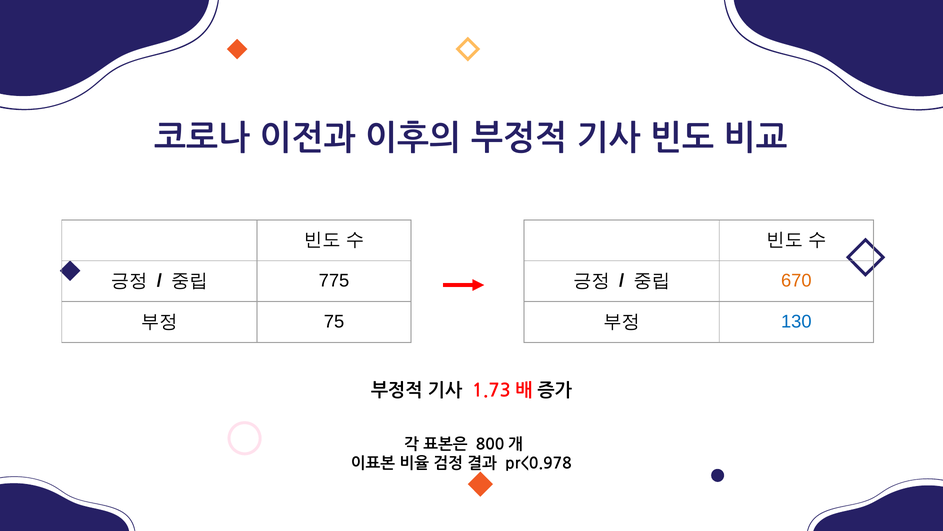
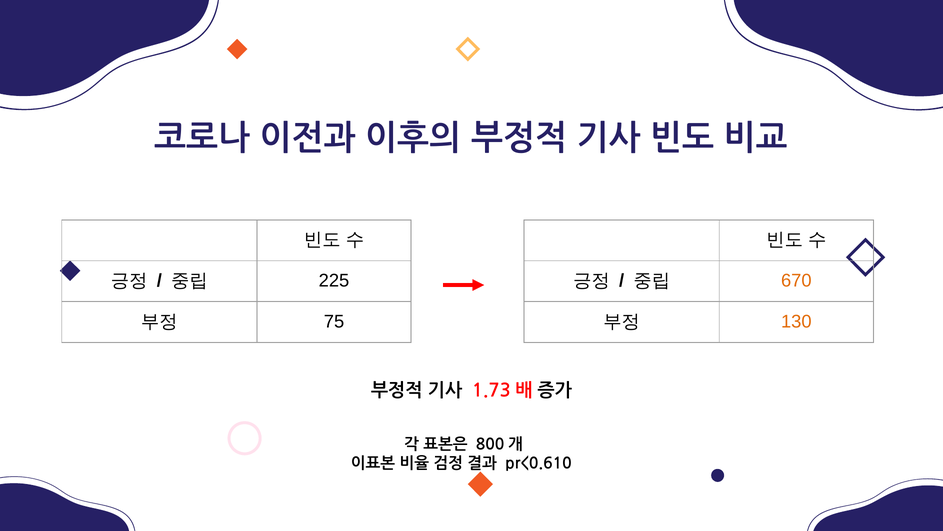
775: 775 -> 225
130 colour: blue -> orange
pr<0.978: pr<0.978 -> pr<0.610
